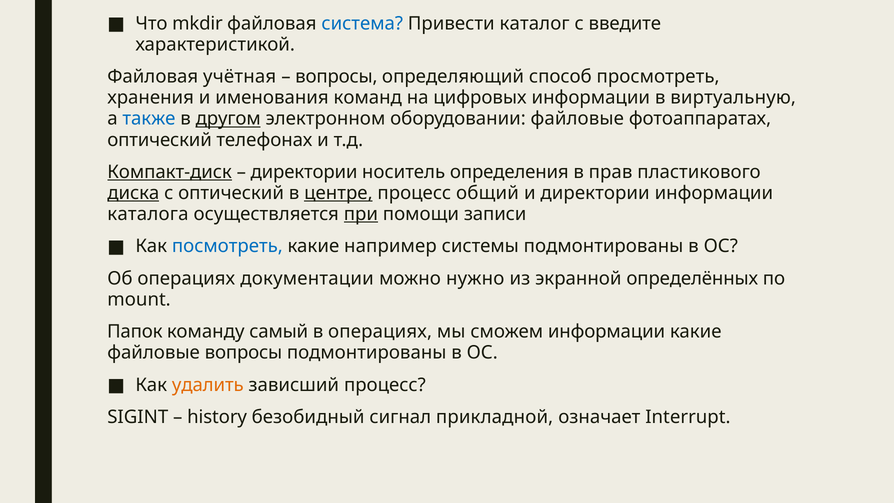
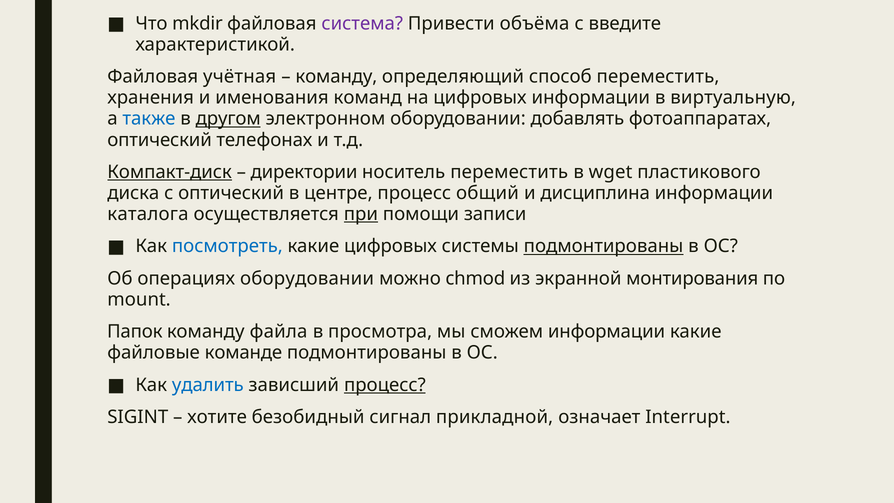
система colour: blue -> purple
каталог: каталог -> объёма
вопросы at (336, 77): вопросы -> команду
способ просмотреть: просмотреть -> переместить
оборудовании файловые: файловые -> добавлять
носитель определения: определения -> переместить
прав: прав -> wget
диска underline: present -> none
центре underline: present -> none
и директории: директории -> дисциплина
какие например: например -> цифровых
подмонтированы at (604, 246) underline: none -> present
операциях документации: документации -> оборудовании
нужно: нужно -> chmod
определённых: определённых -> монтирования
самый: самый -> файла
в операциях: операциях -> просмотра
файловые вопросы: вопросы -> команде
удалить colour: orange -> blue
процесс at (385, 385) underline: none -> present
history: history -> хотите
